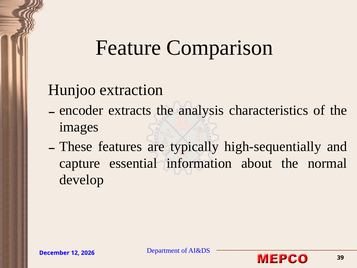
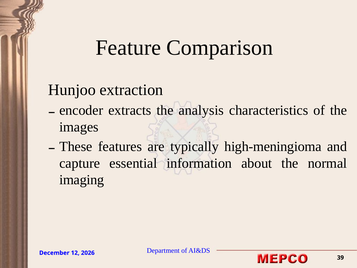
high-sequentially: high-sequentially -> high-meningioma
develop: develop -> imaging
